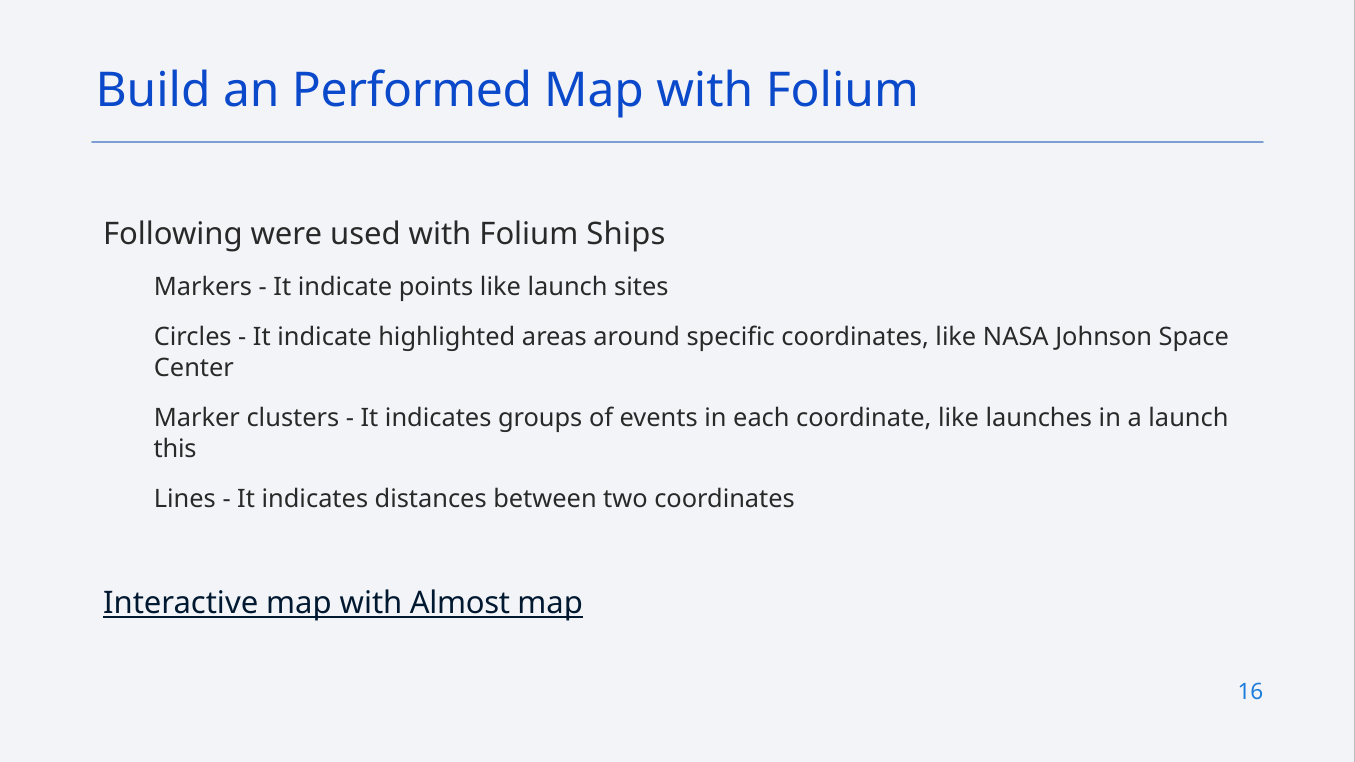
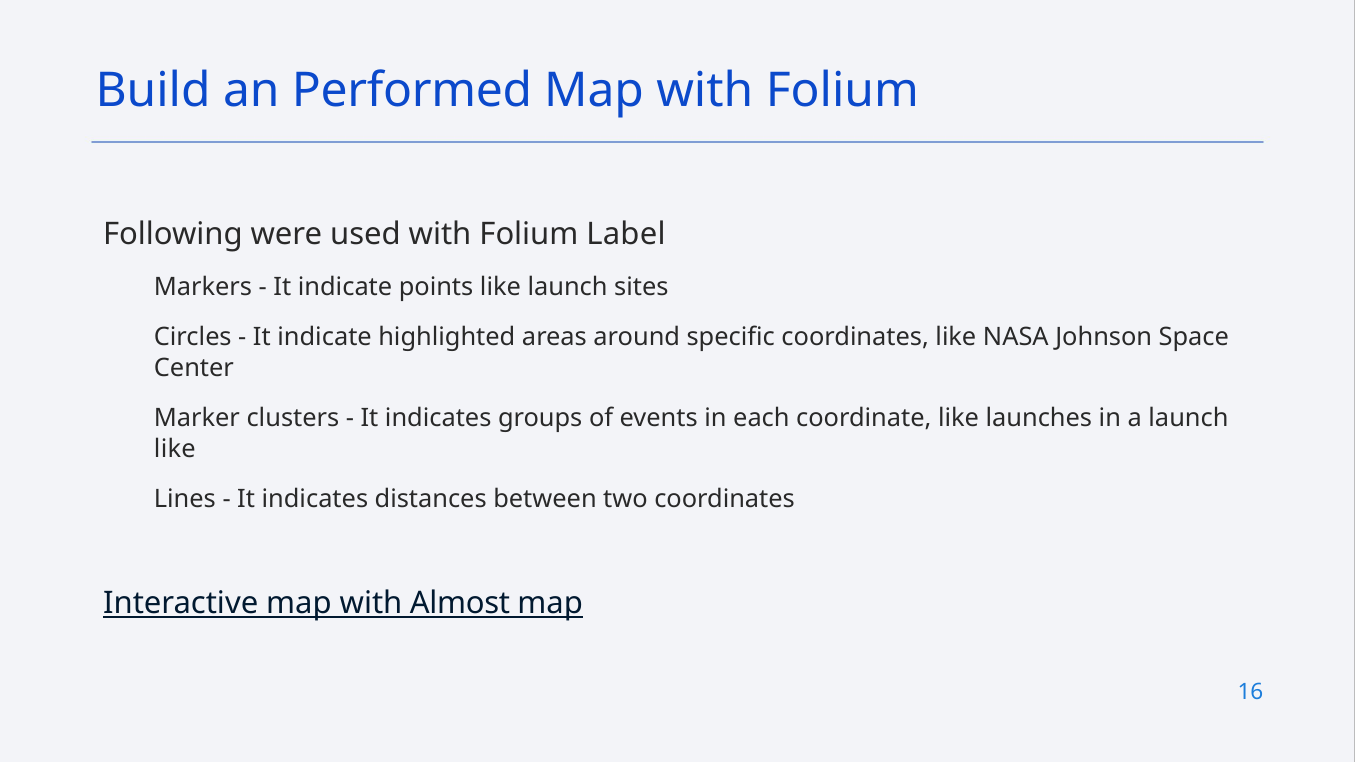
Ships: Ships -> Label
this at (175, 449): this -> like
